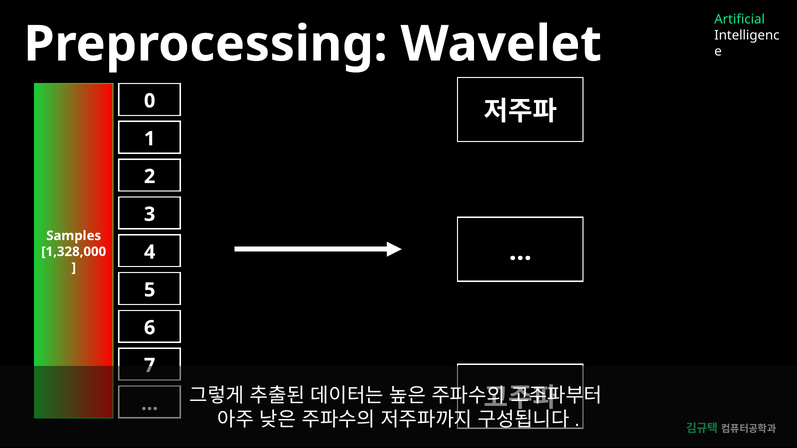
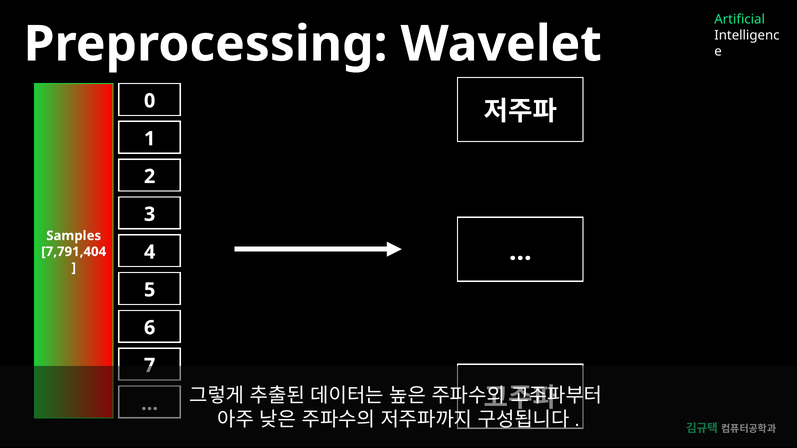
1,328,000: 1,328,000 -> 7,791,404
